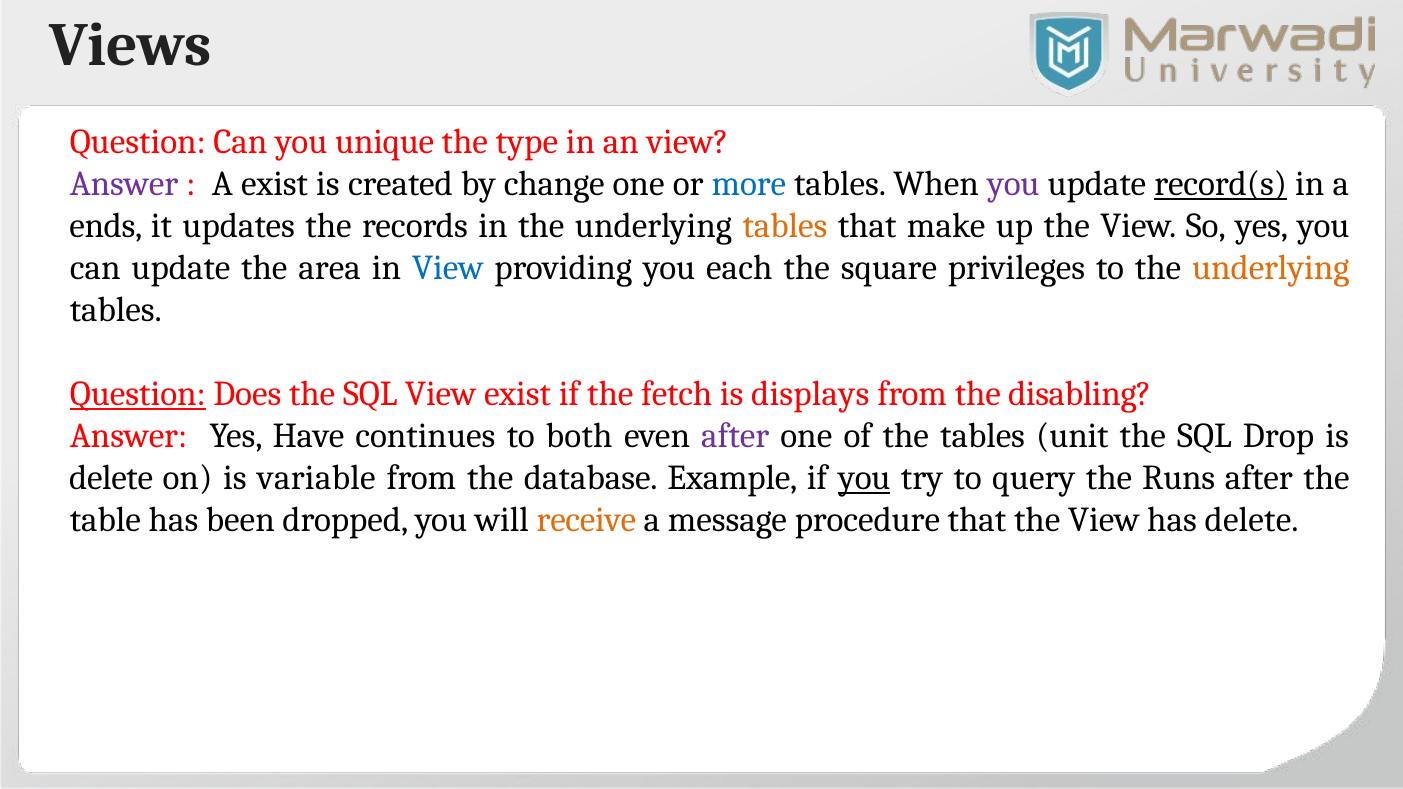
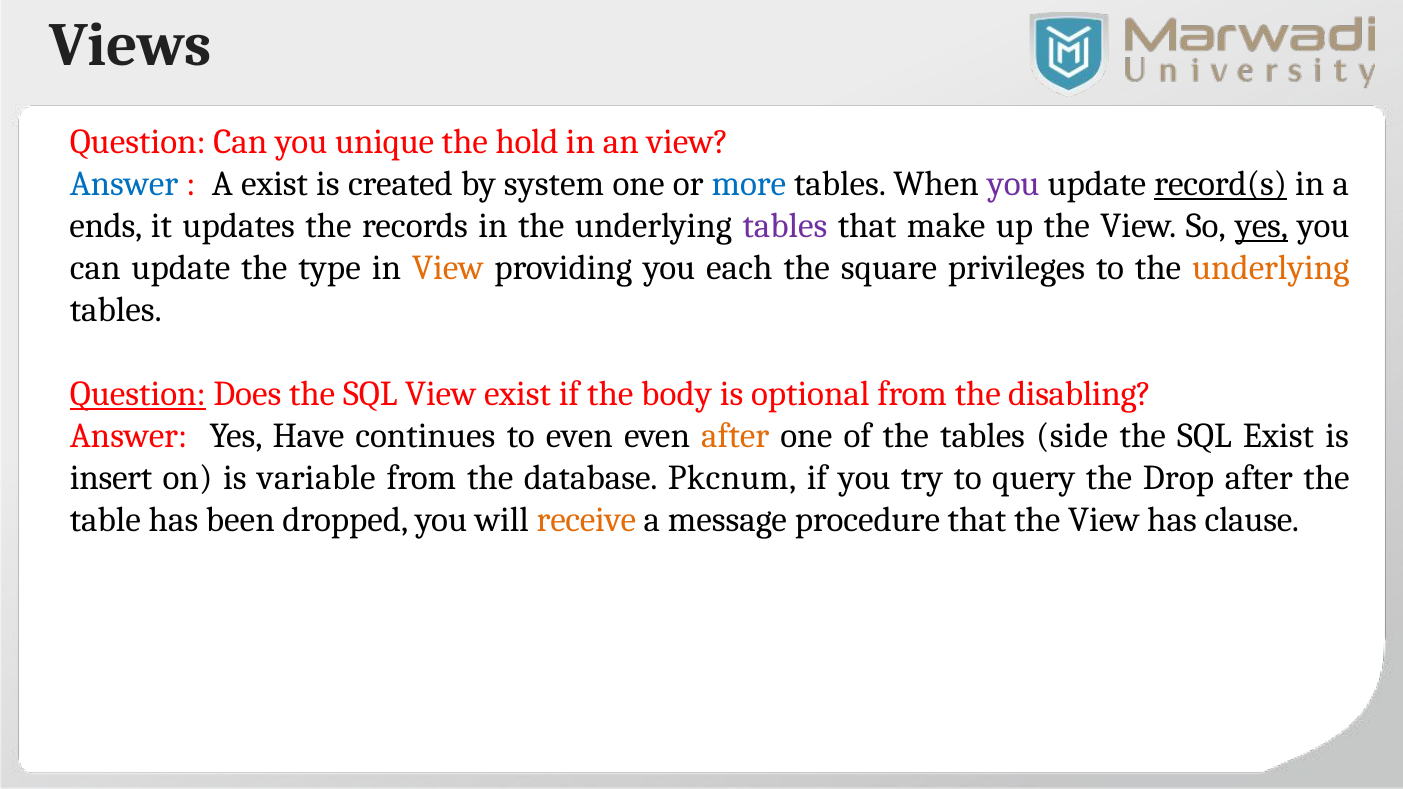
type: type -> hold
Answer at (124, 184) colour: purple -> blue
change: change -> system
tables at (785, 226) colour: orange -> purple
yes at (1262, 226) underline: none -> present
area: area -> type
View at (448, 268) colour: blue -> orange
fetch: fetch -> body
displays: displays -> optional
to both: both -> even
after at (735, 436) colour: purple -> orange
unit: unit -> side
SQL Drop: Drop -> Exist
delete at (111, 478): delete -> insert
Example: Example -> Pkcnum
you at (864, 478) underline: present -> none
Runs: Runs -> Drop
has delete: delete -> clause
